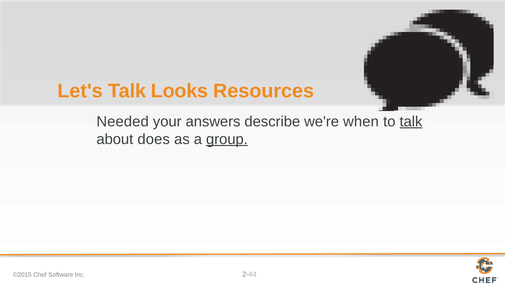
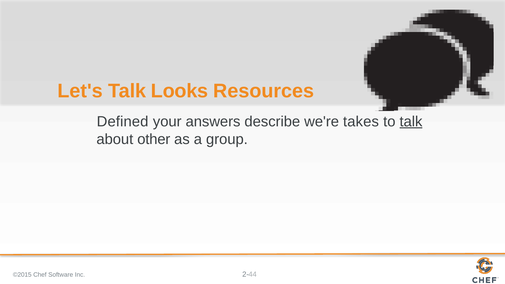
Needed: Needed -> Defined
when: when -> takes
does: does -> other
group underline: present -> none
